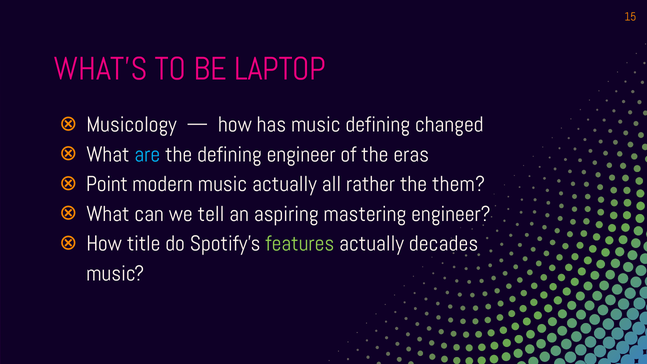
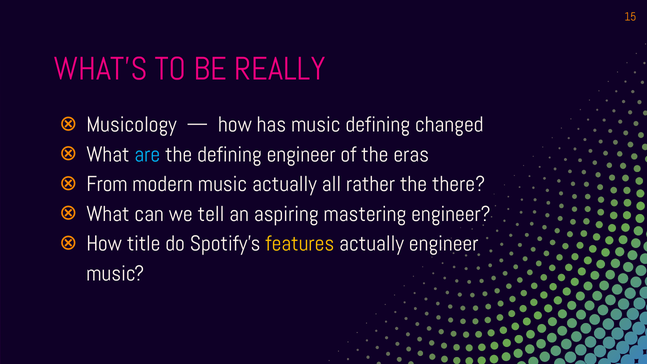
LAPTOP: LAPTOP -> REALLY
Point: Point -> From
them: them -> there
features colour: light green -> yellow
actually decades: decades -> engineer
